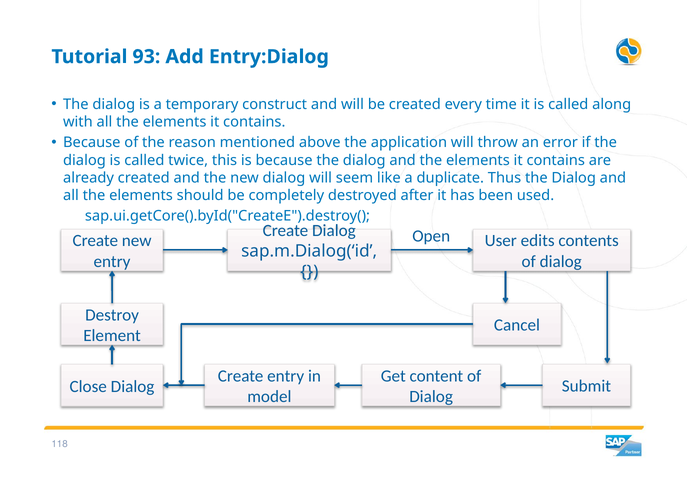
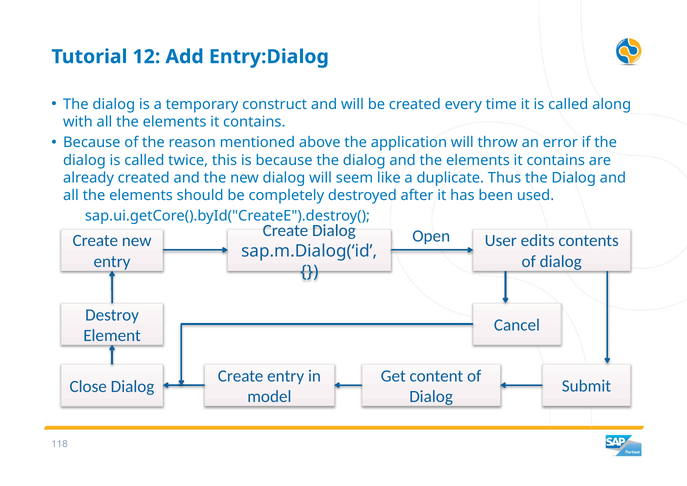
93: 93 -> 12
